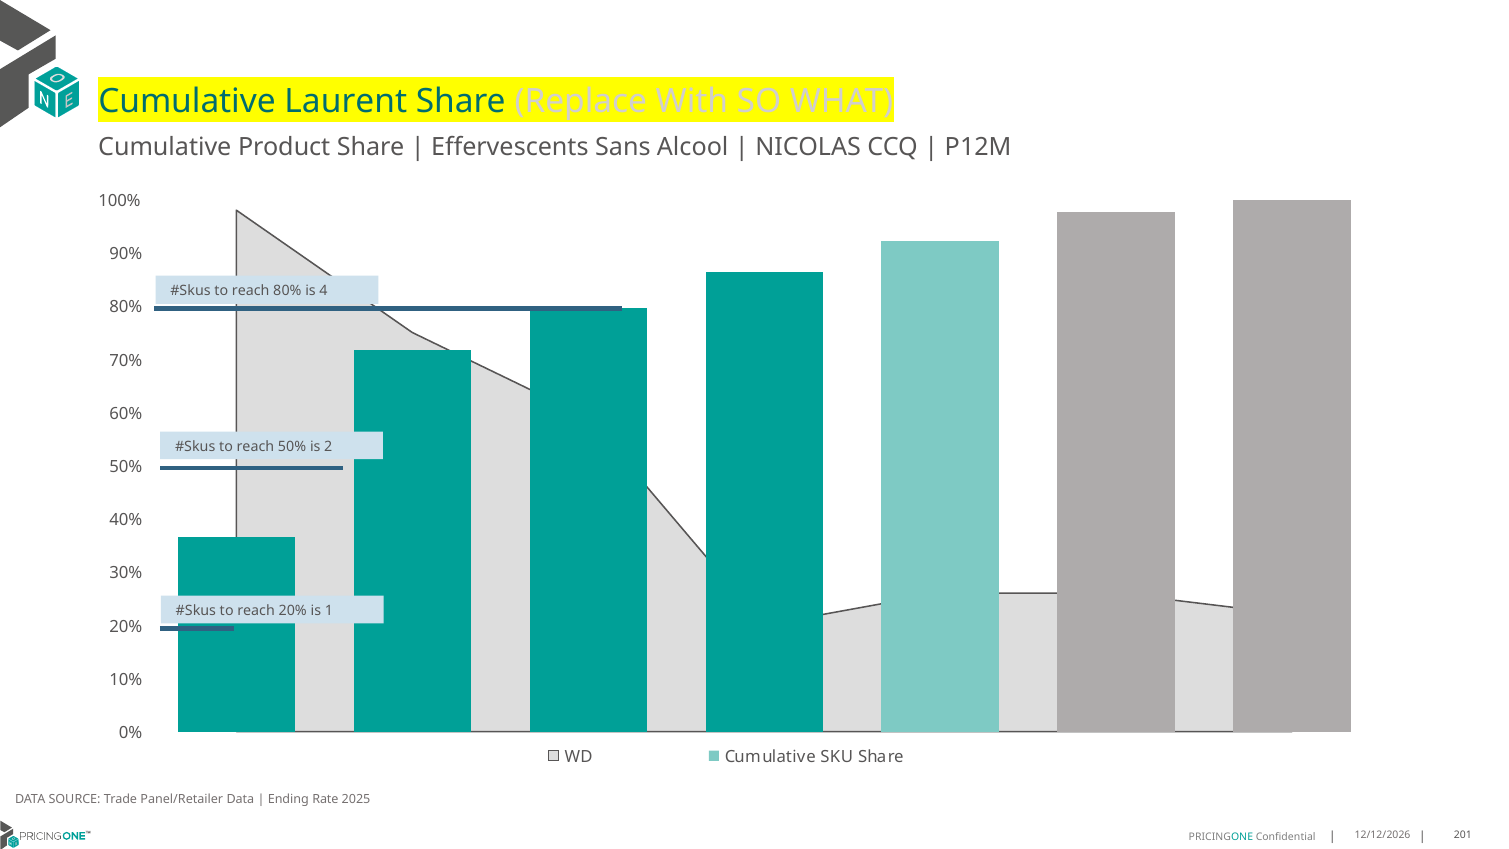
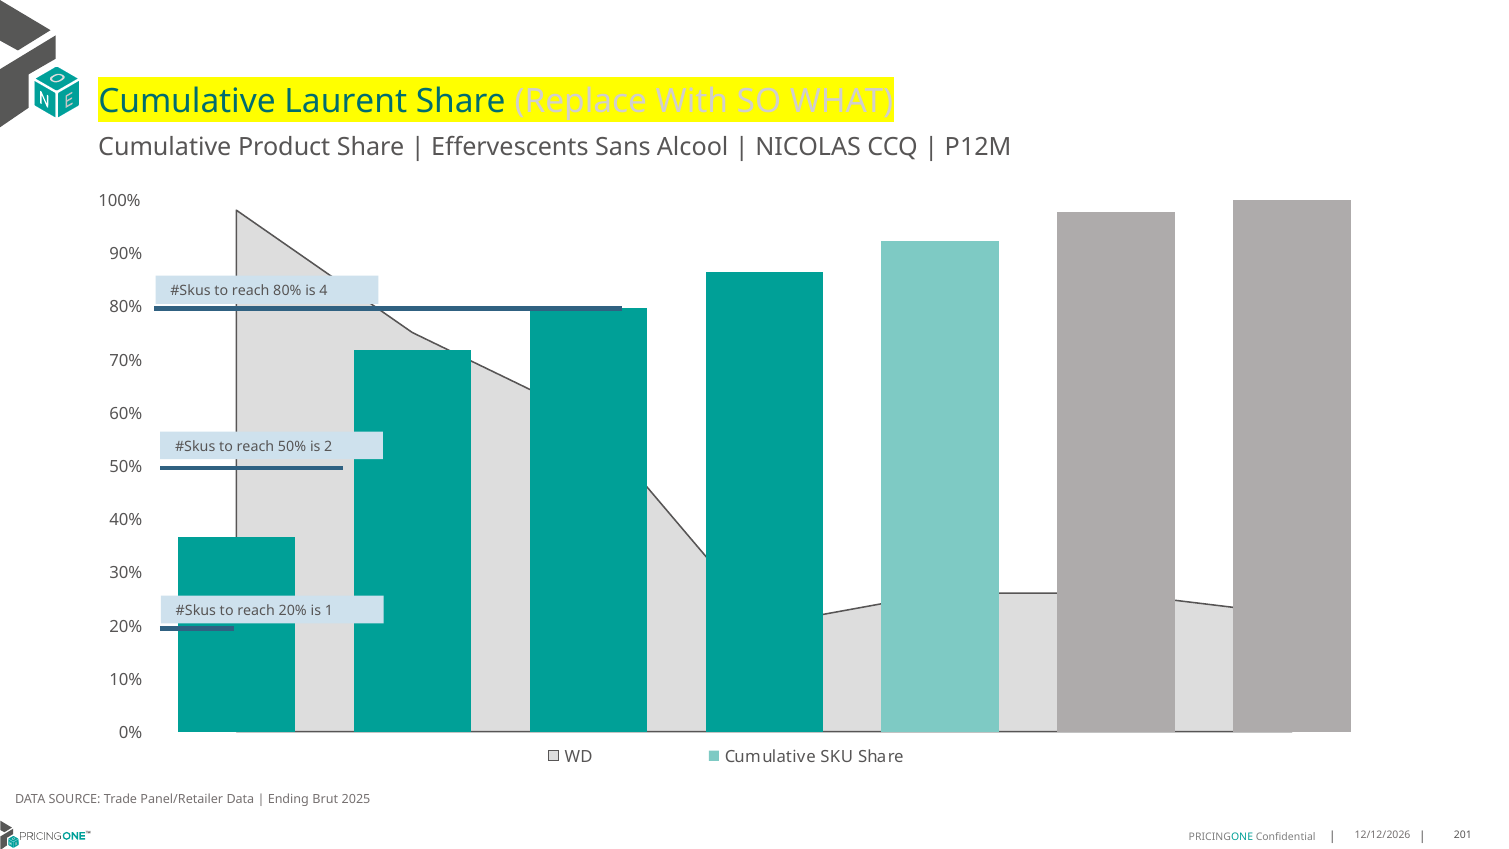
Rate: Rate -> Brut
